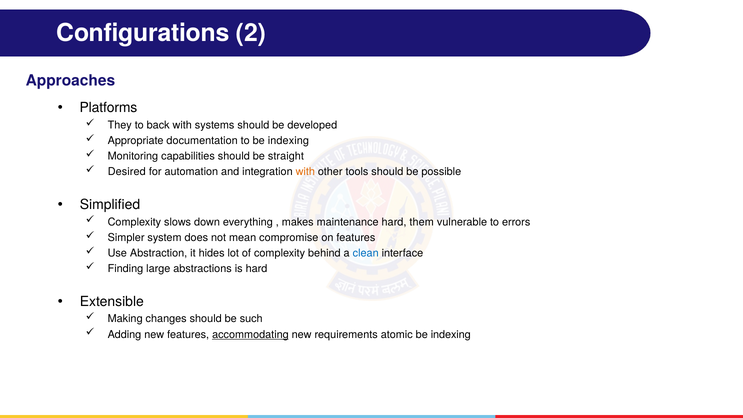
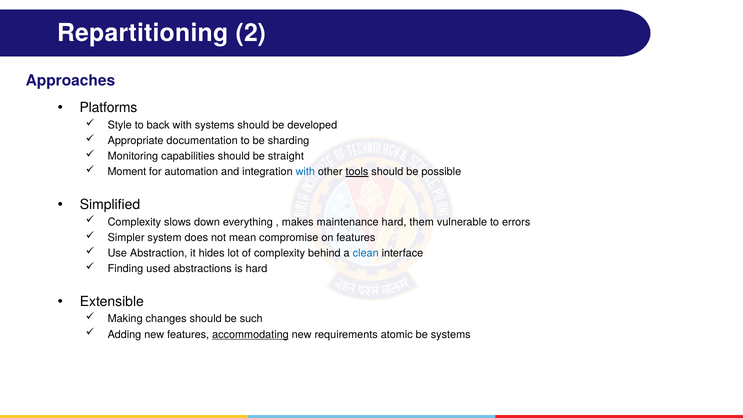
Configurations: Configurations -> Repartitioning
They: They -> Style
to be indexing: indexing -> sharding
Desired: Desired -> Moment
with at (305, 172) colour: orange -> blue
tools underline: none -> present
large: large -> used
indexing at (451, 334): indexing -> systems
